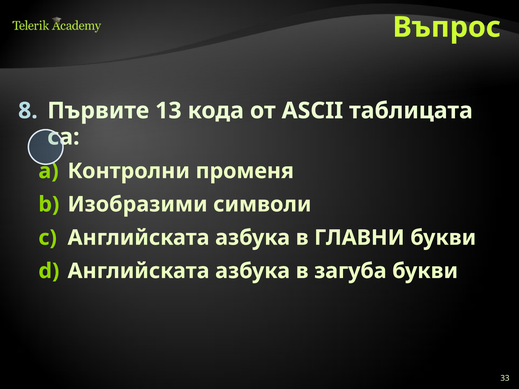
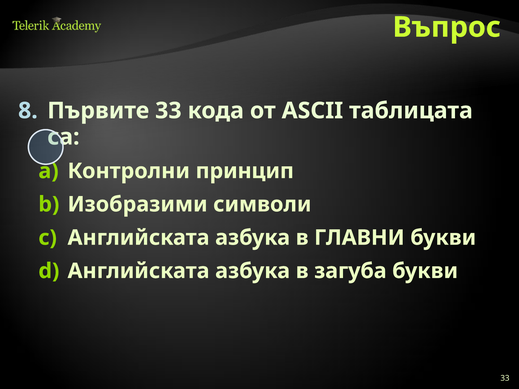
Първите 13: 13 -> 33
променя: променя -> принцип
